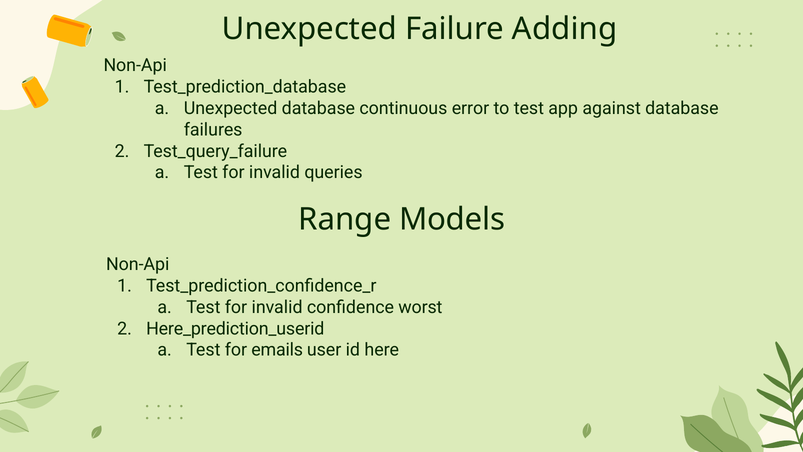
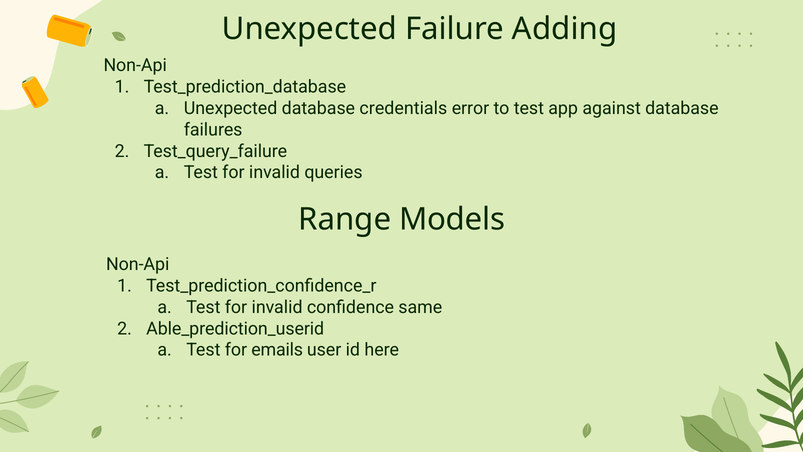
continuous: continuous -> credentials
worst: worst -> same
Here_prediction_userid: Here_prediction_userid -> Able_prediction_userid
